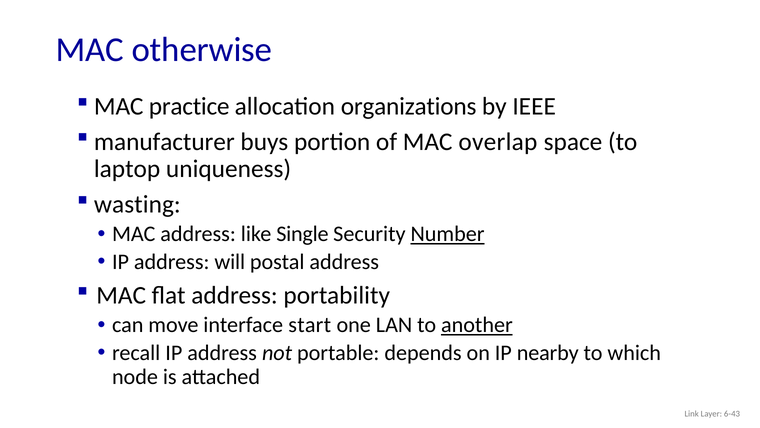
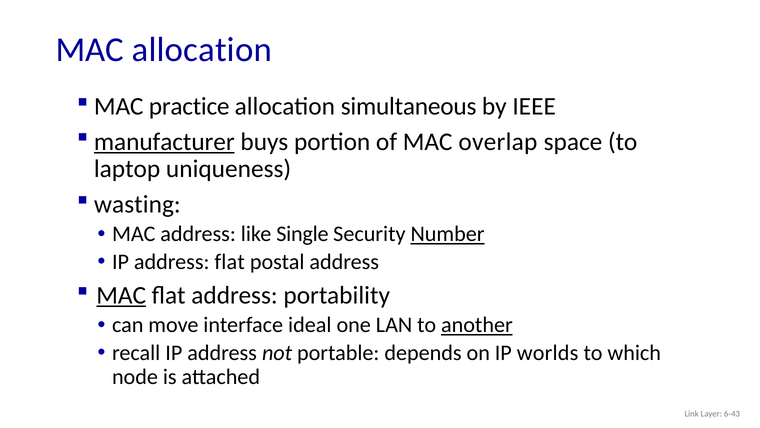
MAC otherwise: otherwise -> allocation
organizations: organizations -> simultaneous
manufacturer underline: none -> present
address will: will -> flat
MAC at (121, 295) underline: none -> present
start: start -> ideal
nearby: nearby -> worlds
